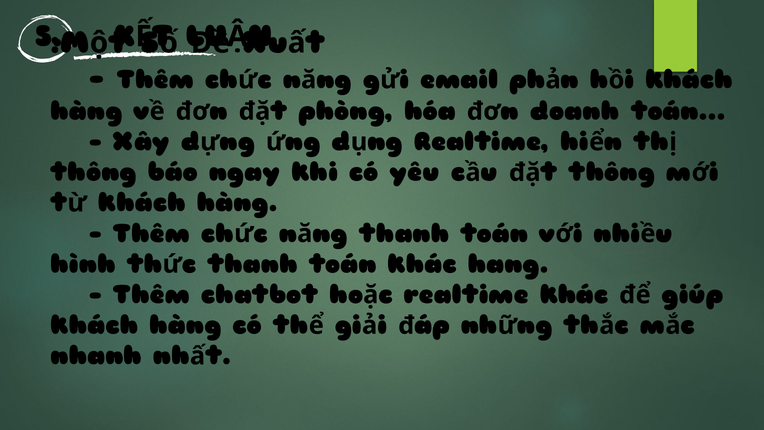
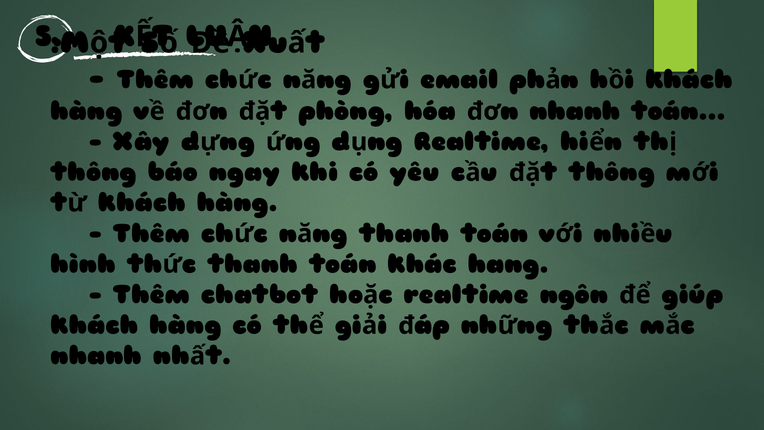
doanh at (575, 111): doanh -> nhanh
realtime khác: khác -> ngôn
